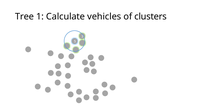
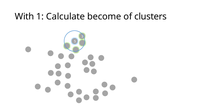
Tree: Tree -> With
vehicles: vehicles -> become
